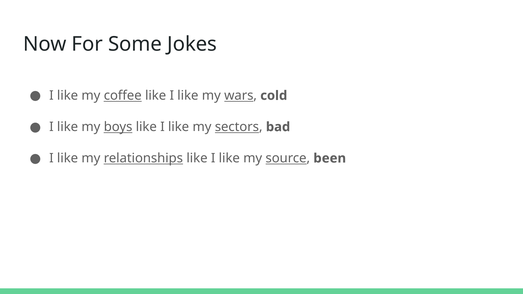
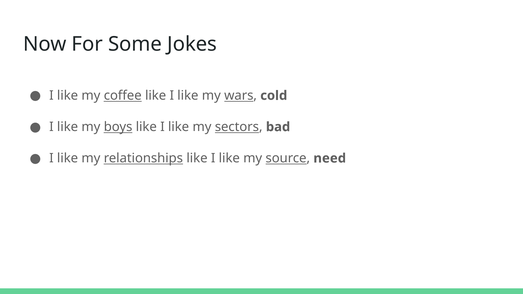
been: been -> need
